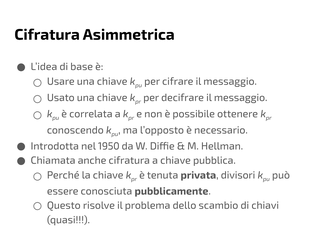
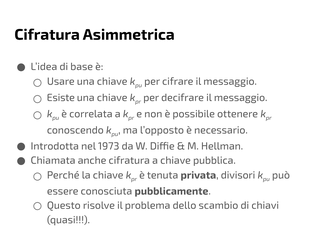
Usato: Usato -> Esiste
1950: 1950 -> 1973
